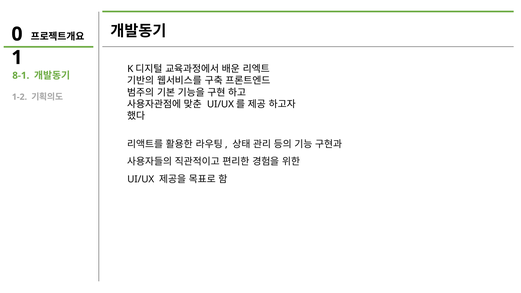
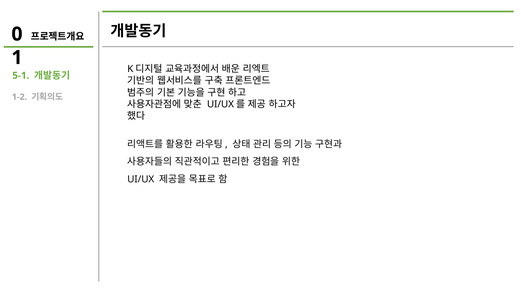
8-1: 8-1 -> 5-1
